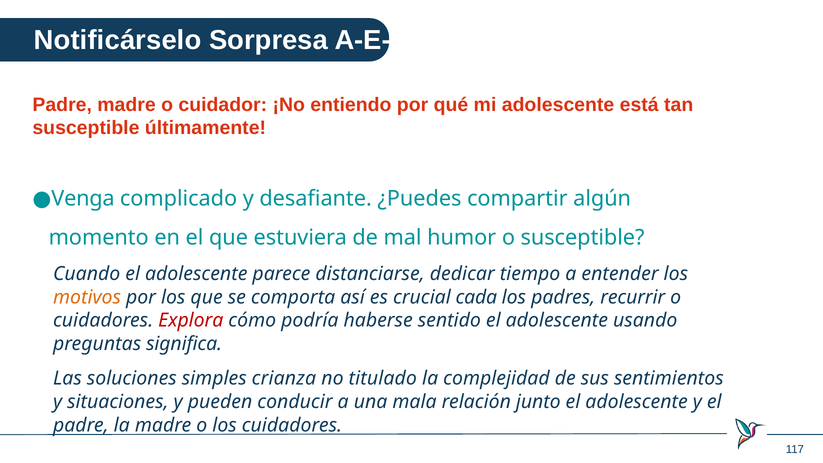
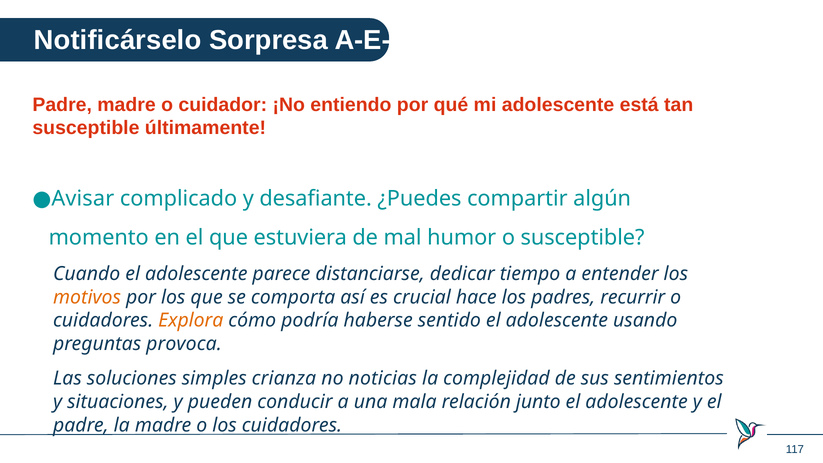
Venga: Venga -> Avisar
cada: cada -> hace
Explora colour: red -> orange
significa: significa -> provoca
titulado: titulado -> noticias
